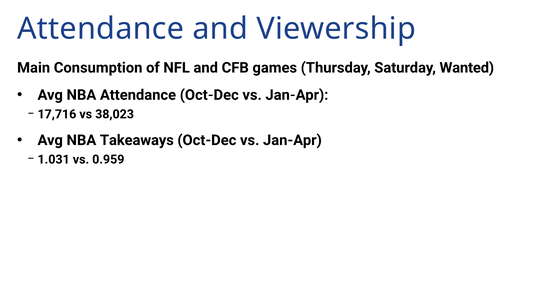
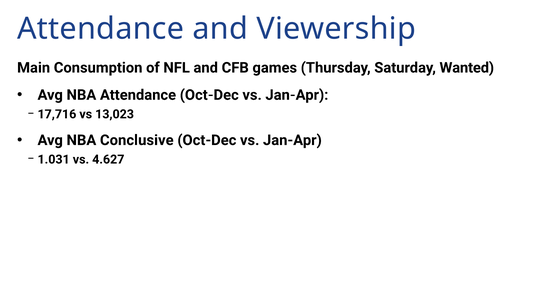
38,023: 38,023 -> 13,023
Takeaways: Takeaways -> Conclusive
0.959: 0.959 -> 4.627
